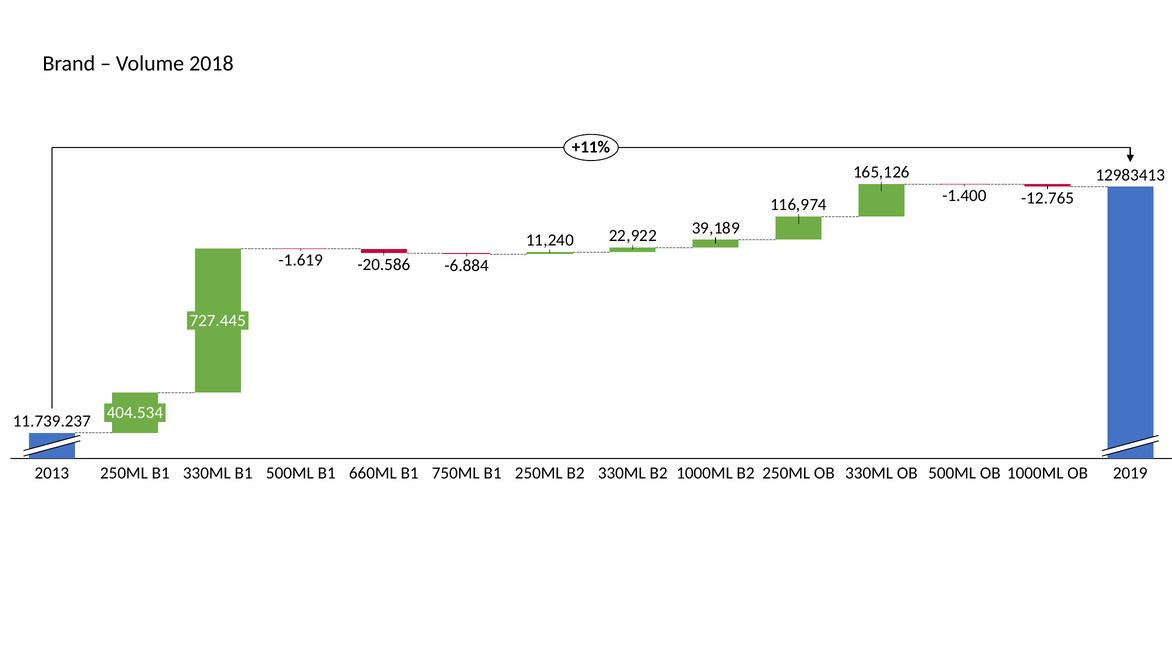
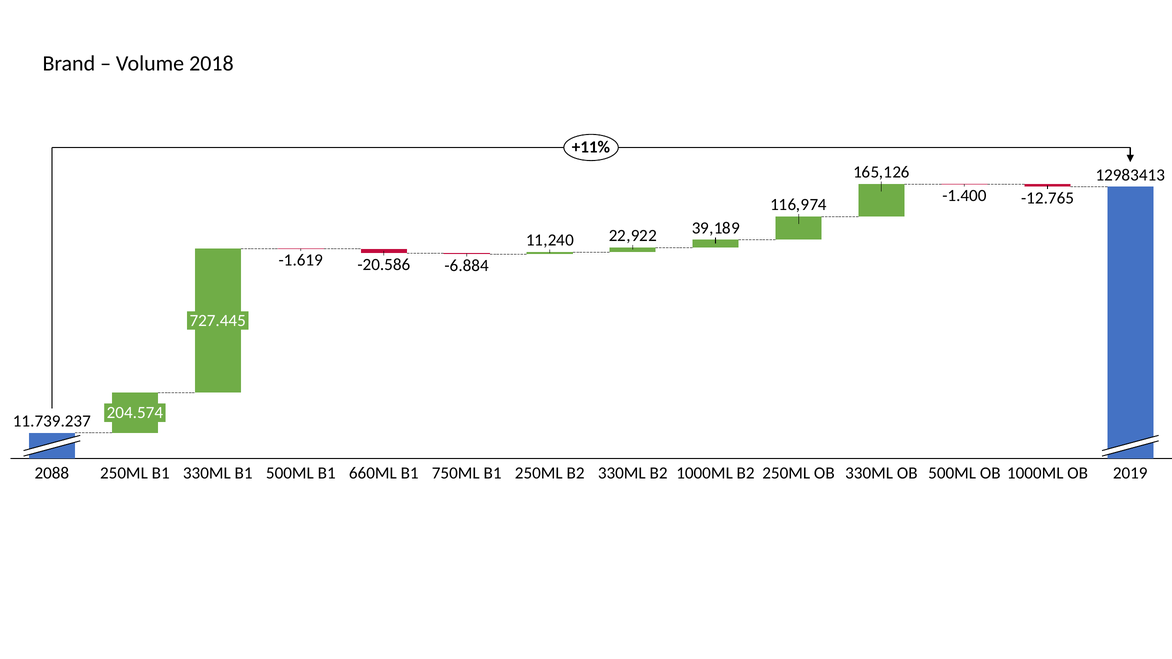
404.534: 404.534 -> 204.574
2013: 2013 -> 2088
